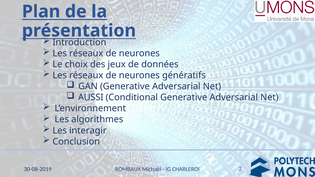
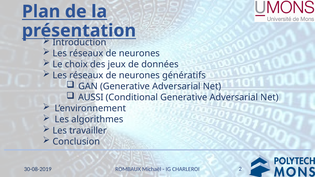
interagir: interagir -> travailler
